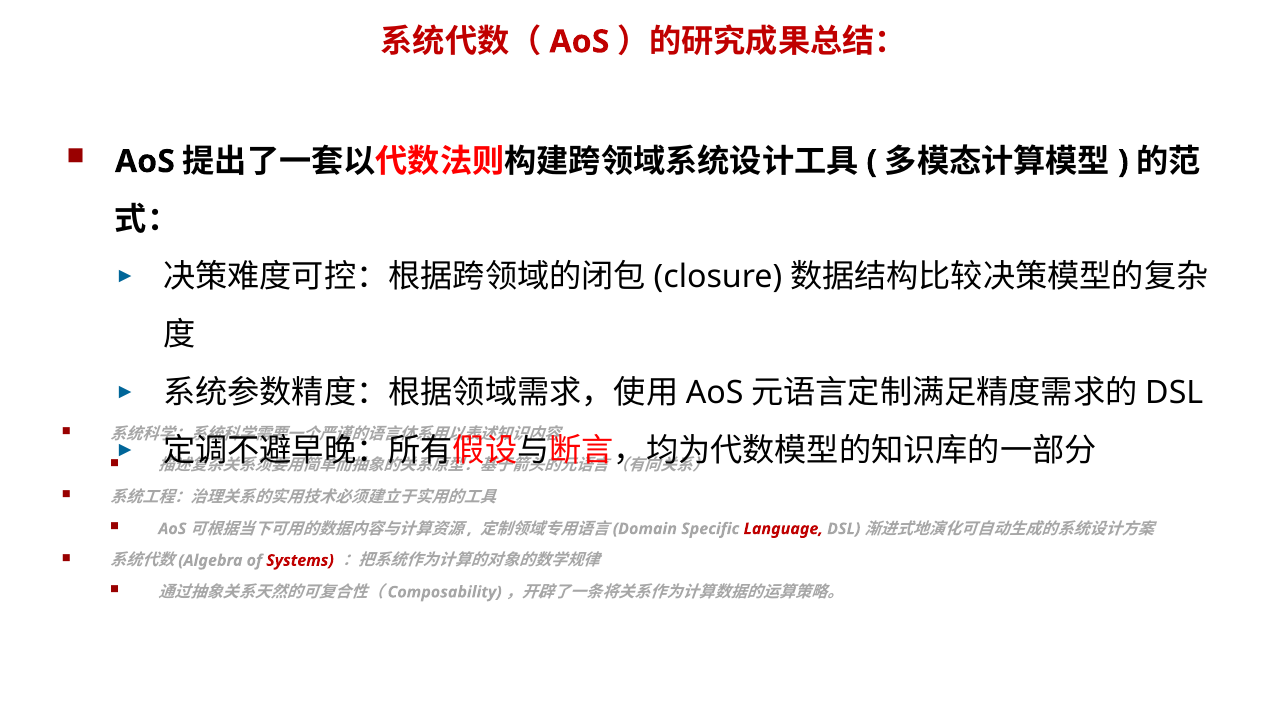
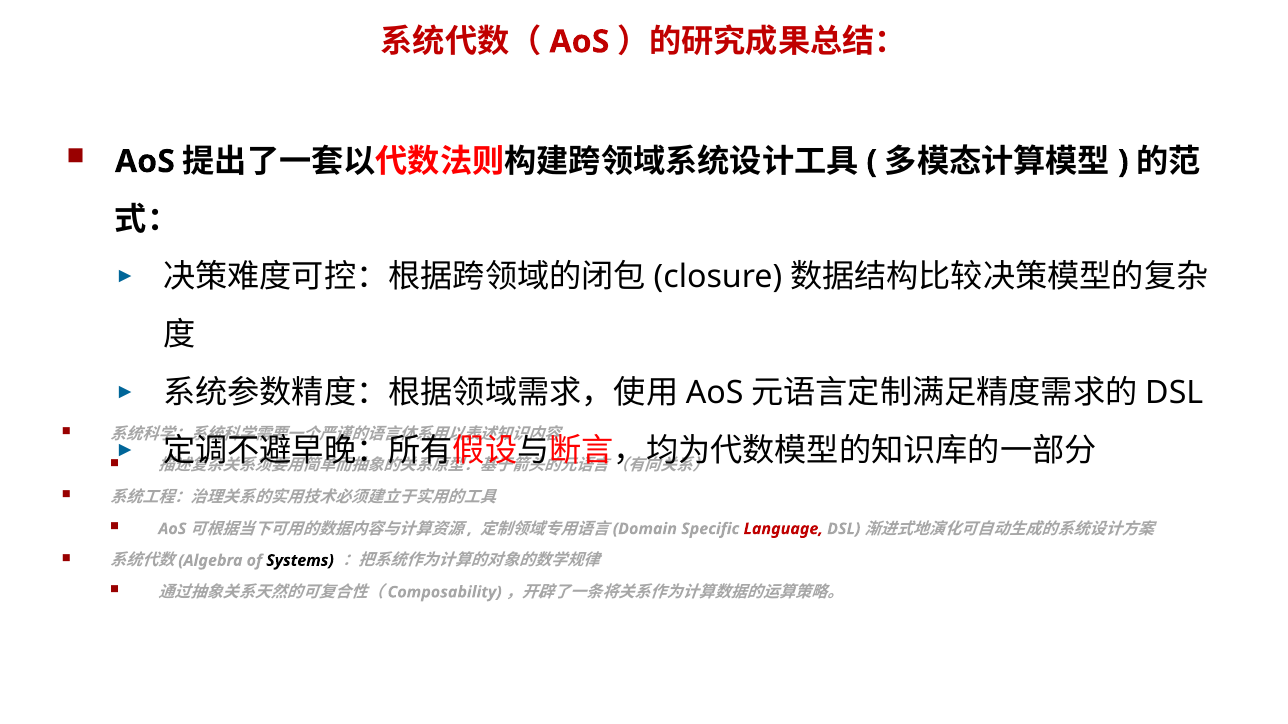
Systems colour: red -> black
